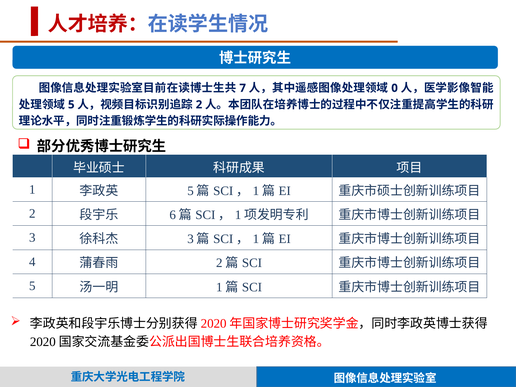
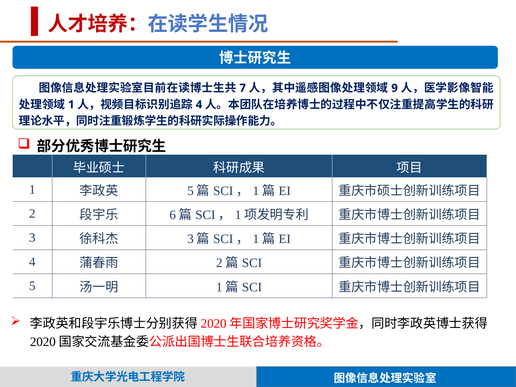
0: 0 -> 9
5 at (71, 105): 5 -> 1
2 at (199, 105): 2 -> 4
